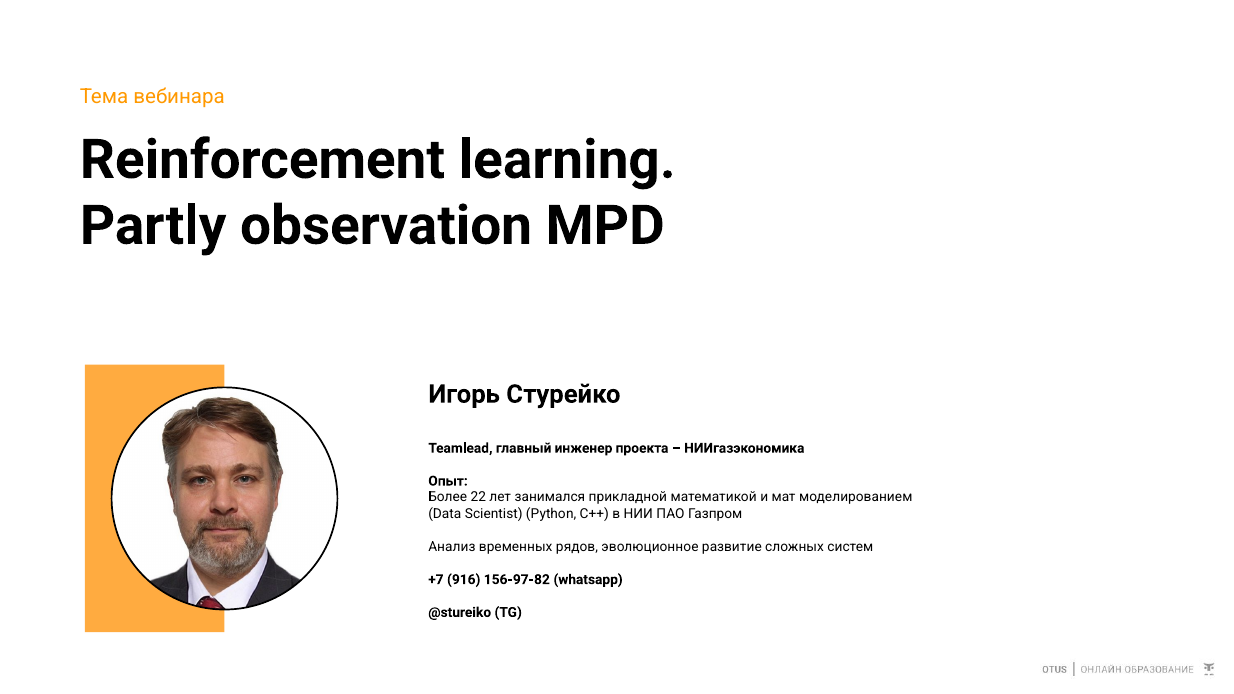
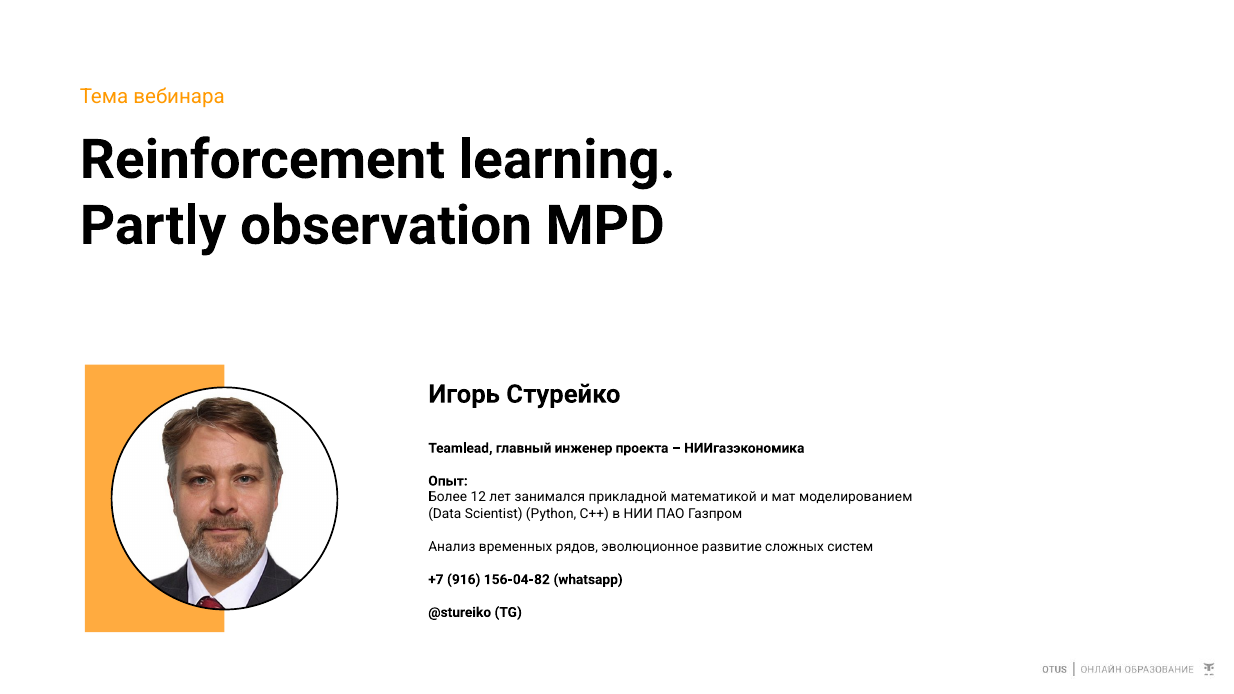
22: 22 -> 12
156-97-82: 156-97-82 -> 156-04-82
